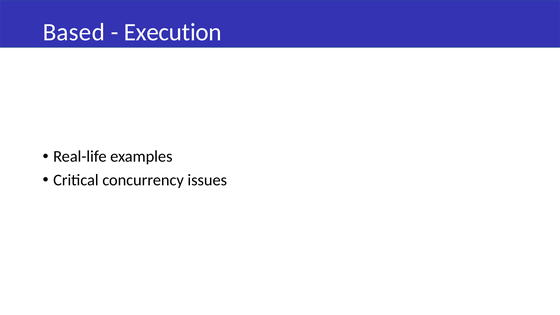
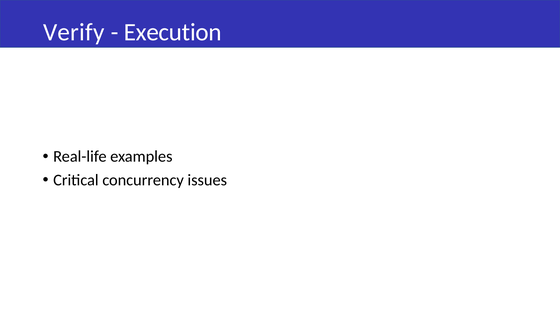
Based: Based -> Verify
